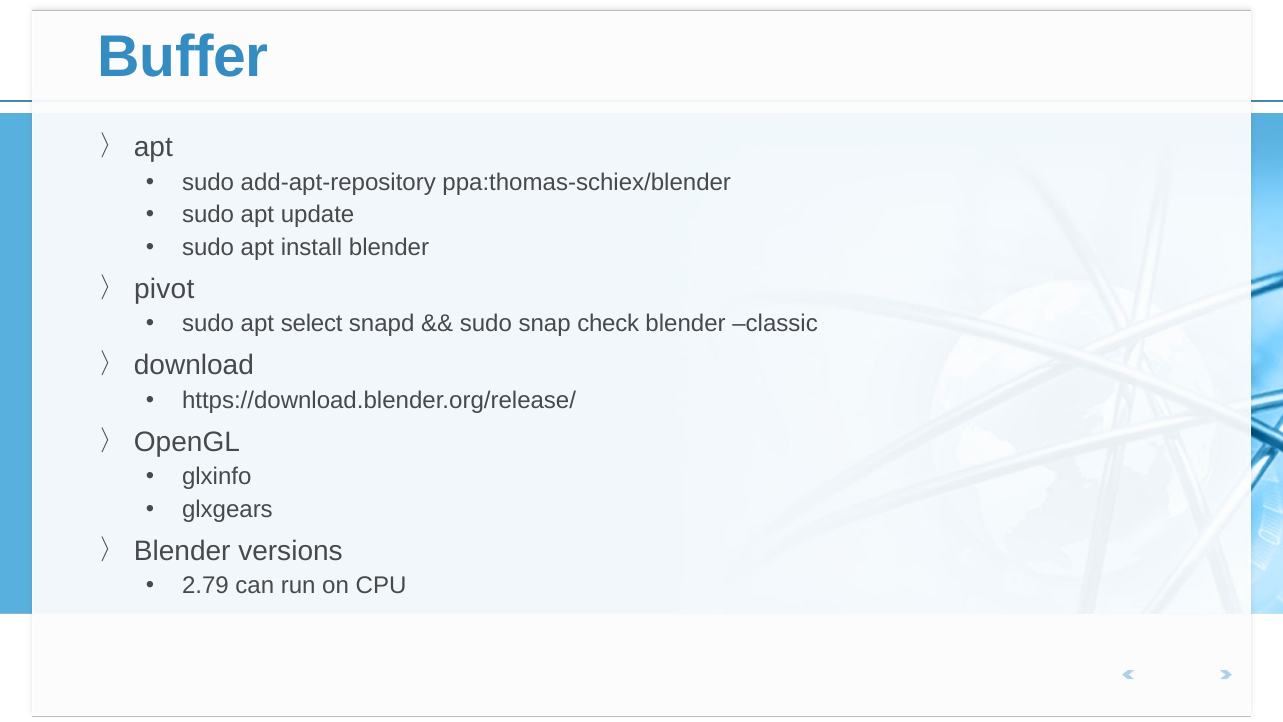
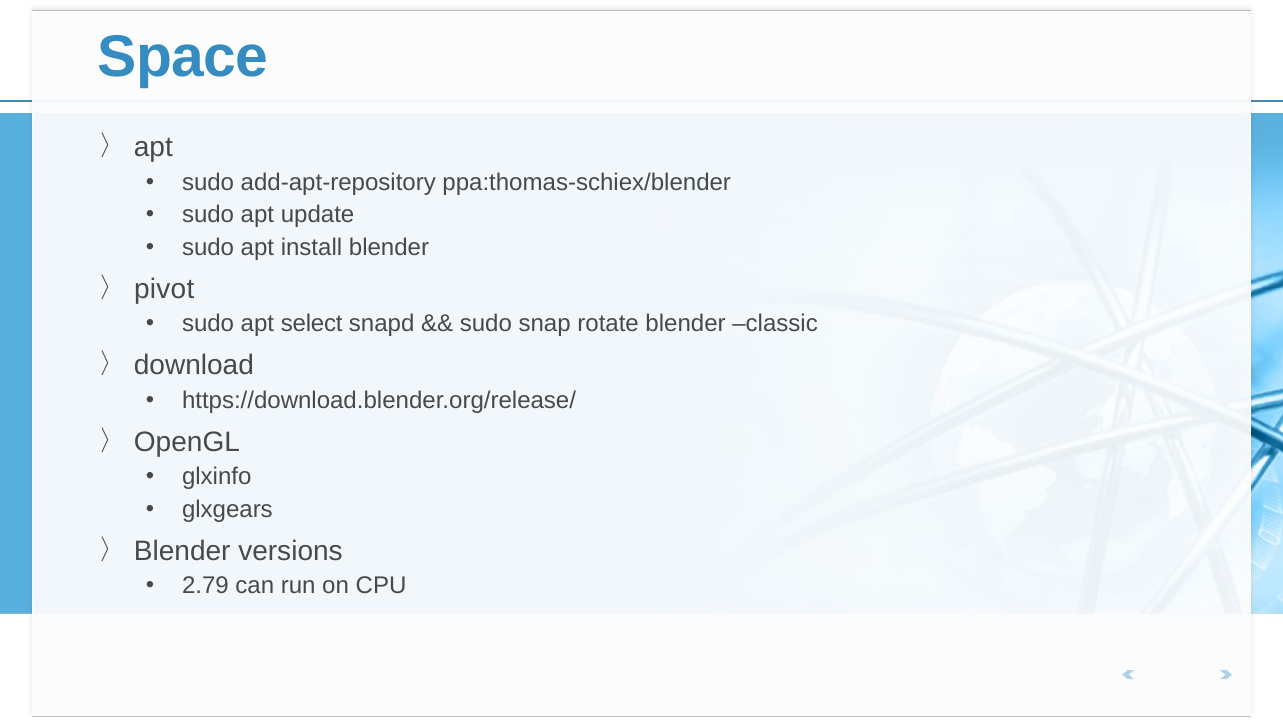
Buffer: Buffer -> Space
check: check -> rotate
